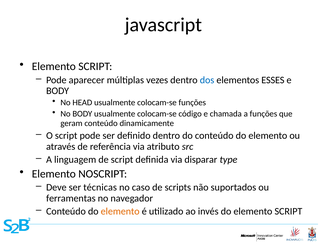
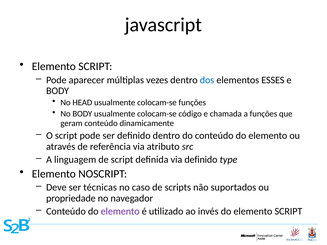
via disparar: disparar -> definido
ferramentas: ferramentas -> propriedade
elemento at (120, 212) colour: orange -> purple
